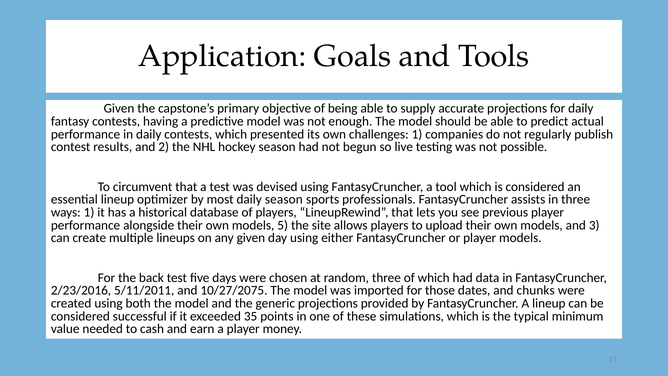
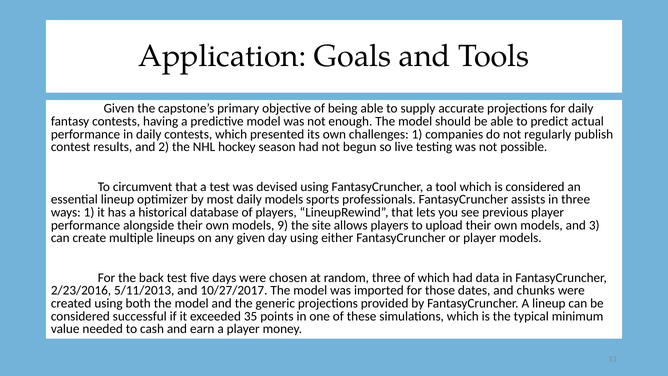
daily season: season -> models
5: 5 -> 9
5/11/2011: 5/11/2011 -> 5/11/2013
10/27/2075: 10/27/2075 -> 10/27/2017
